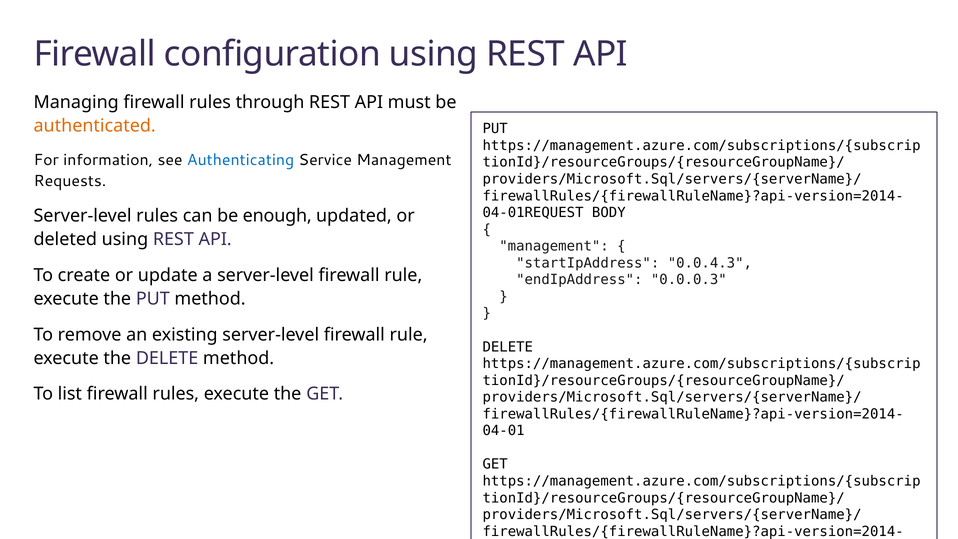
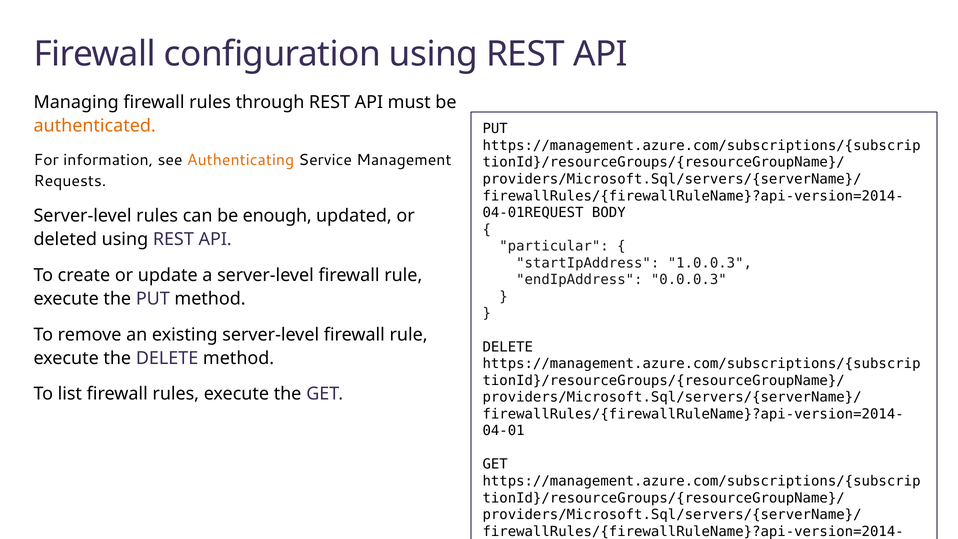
Authenticating colour: blue -> orange
management at (554, 246): management -> particular
0.0.4.3: 0.0.4.3 -> 1.0.0.3
